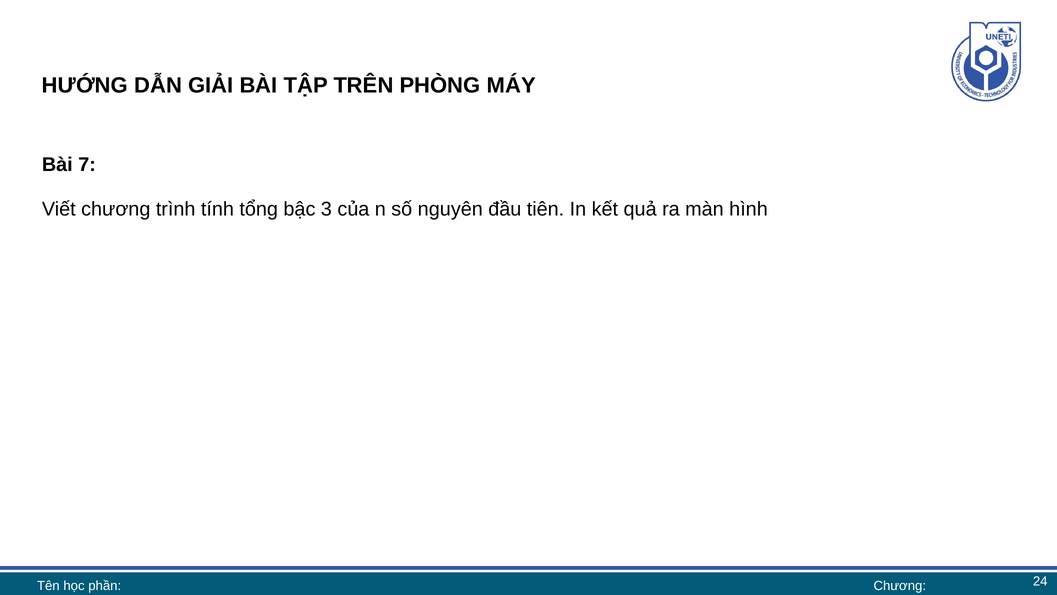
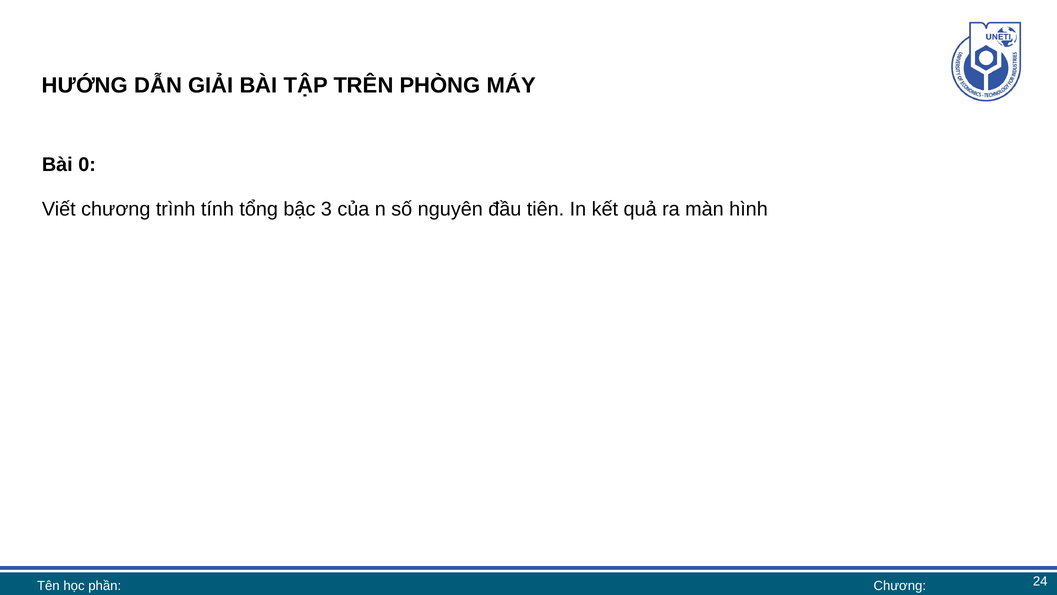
7: 7 -> 0
